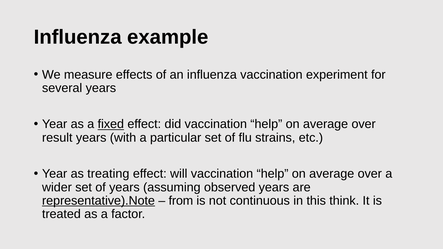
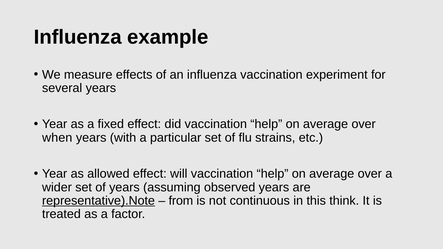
fixed underline: present -> none
result: result -> when
treating: treating -> allowed
